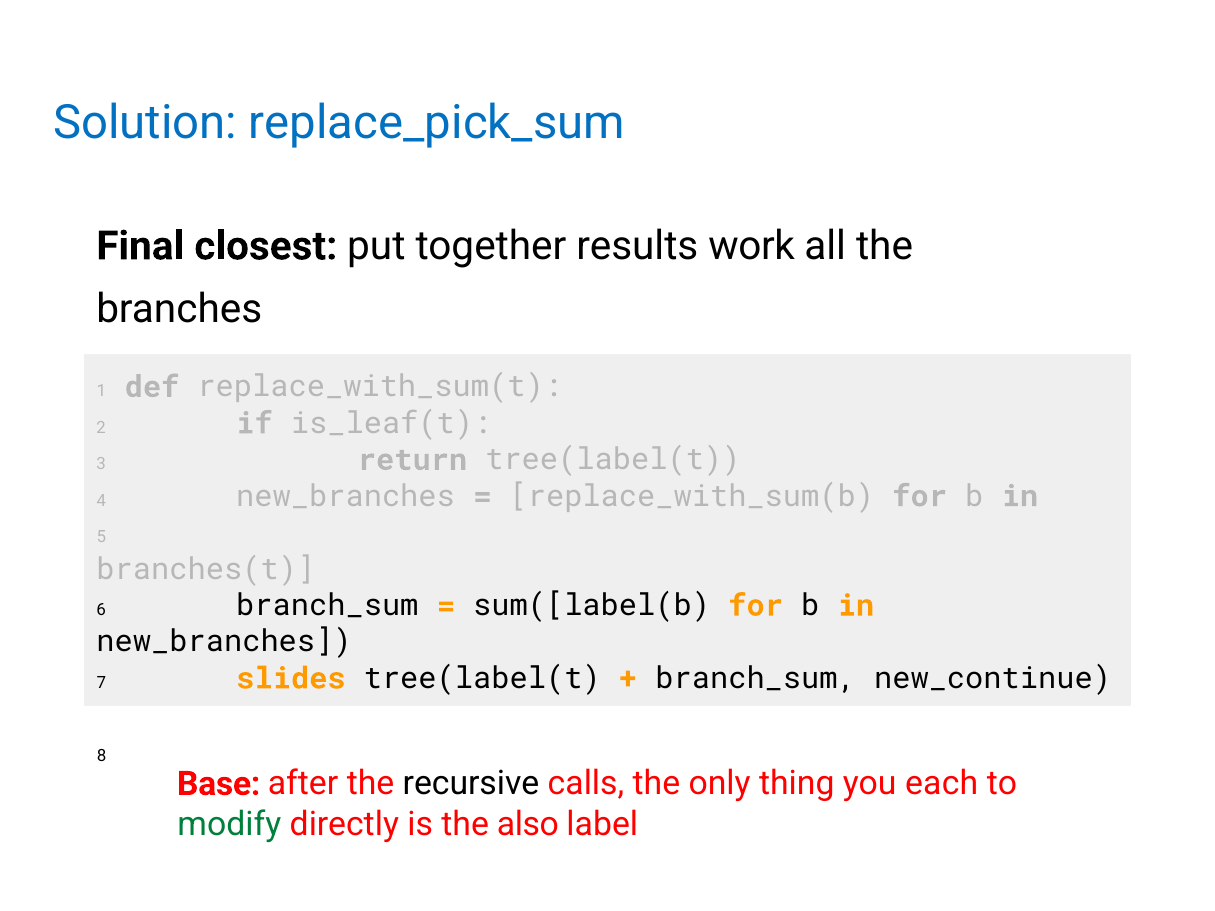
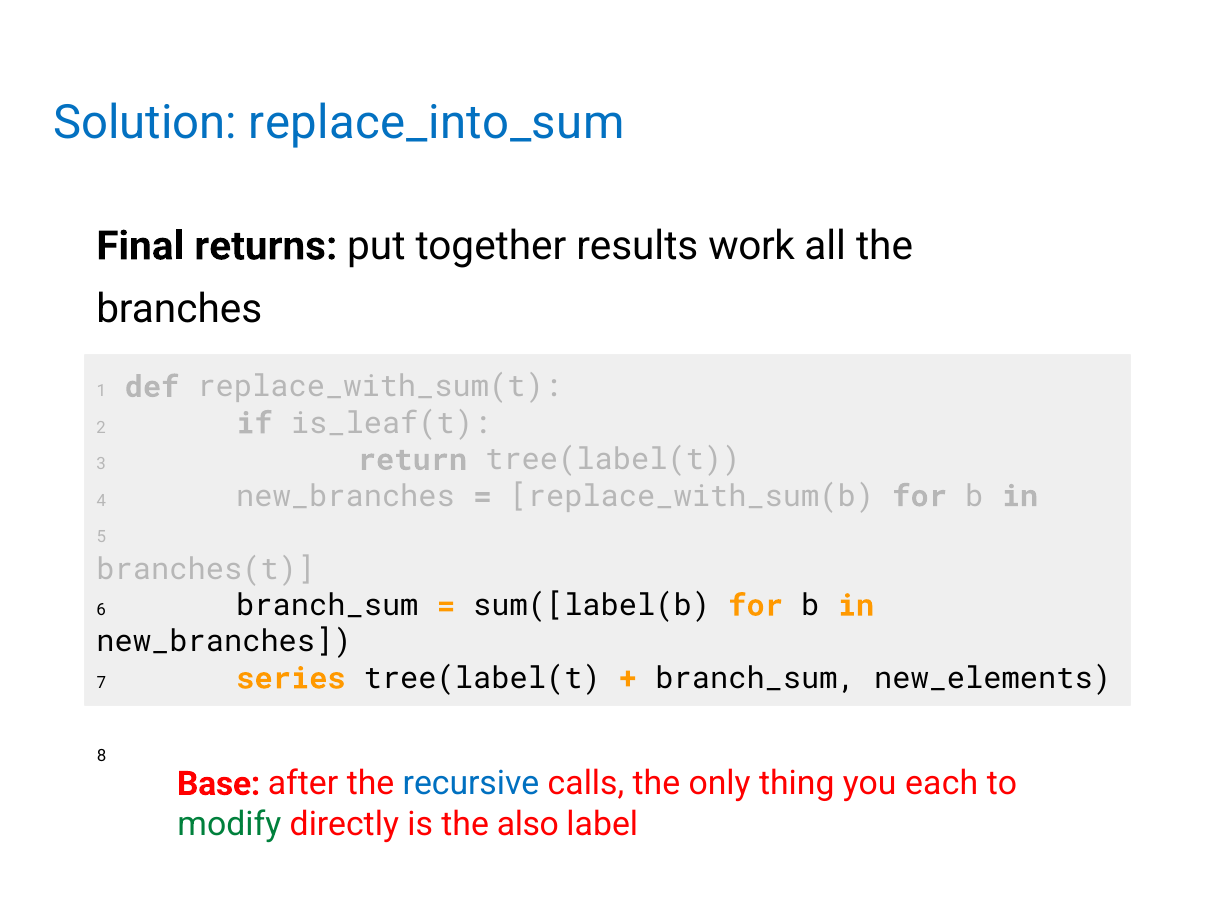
replace_pick_sum: replace_pick_sum -> replace_into_sum
closest: closest -> returns
slides: slides -> series
new_continue: new_continue -> new_elements
recursive colour: black -> blue
